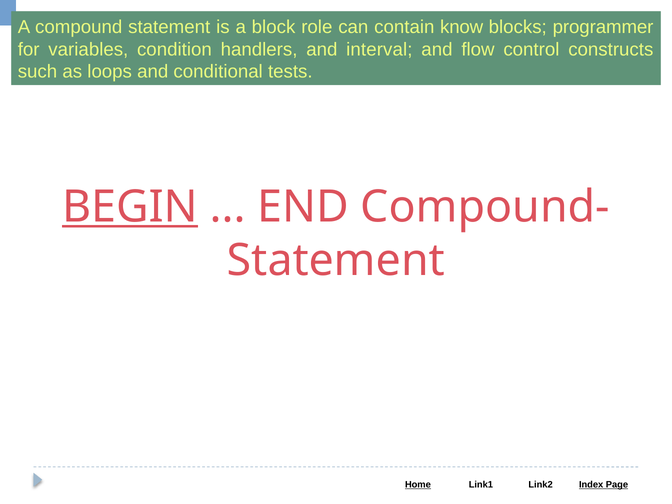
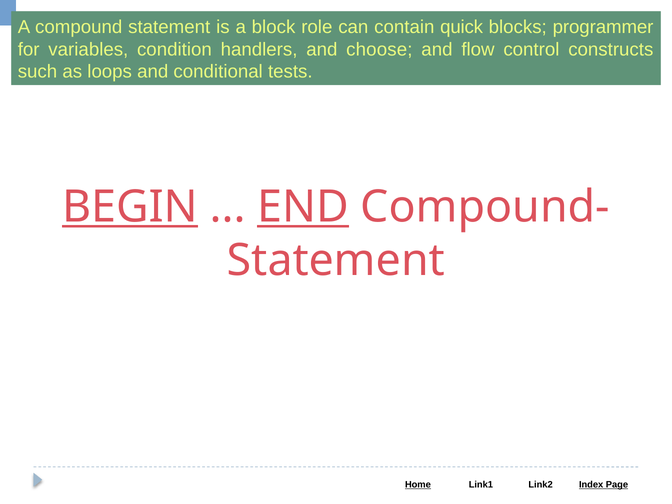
know: know -> quick
interval: interval -> choose
END underline: none -> present
